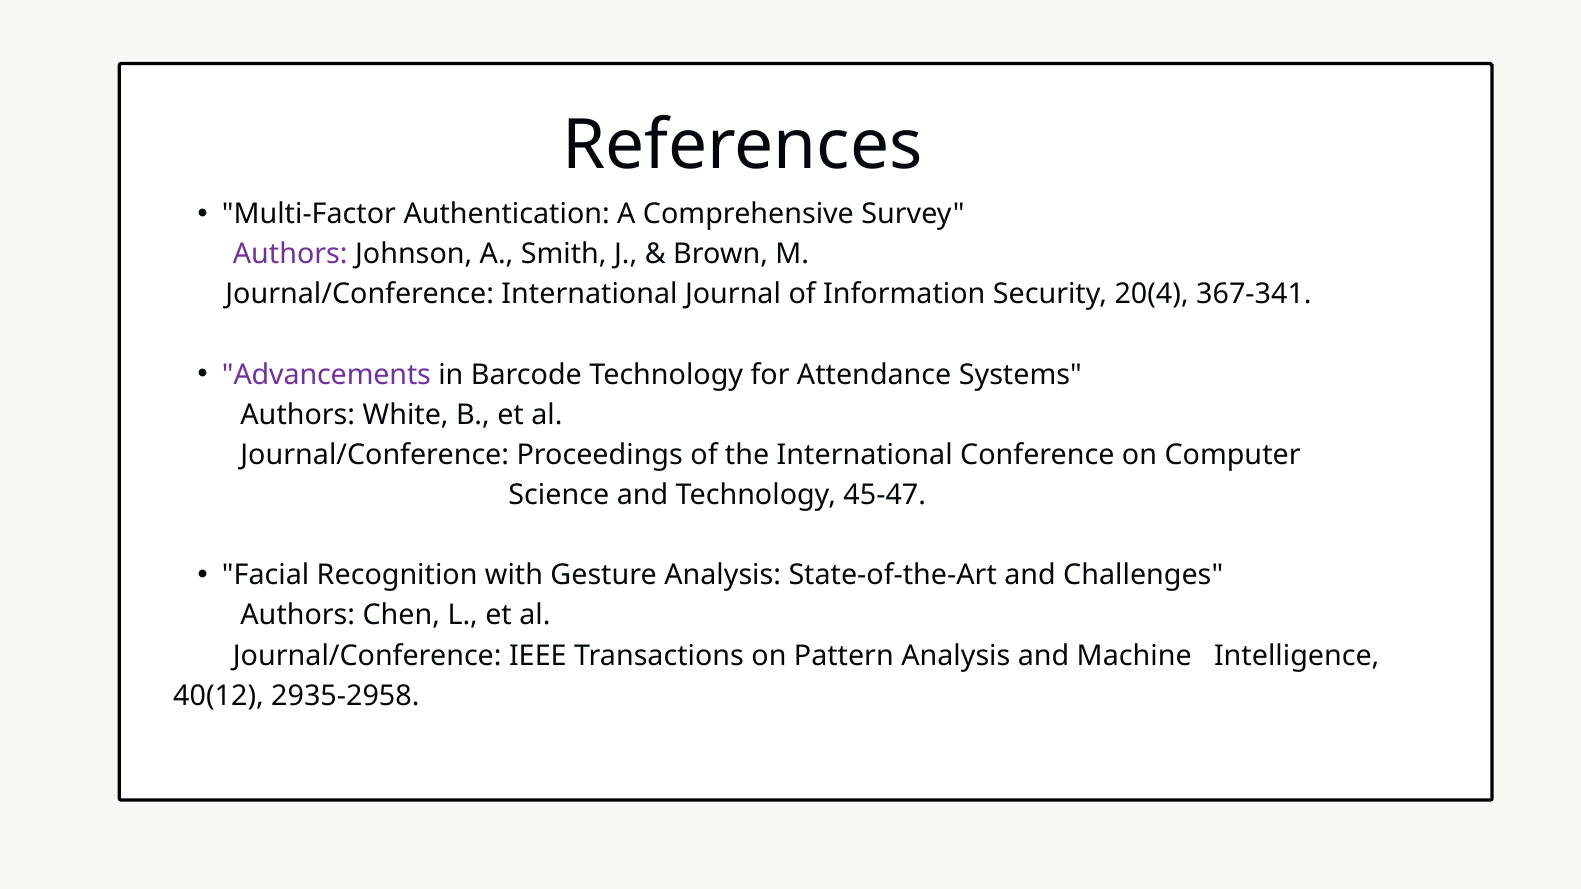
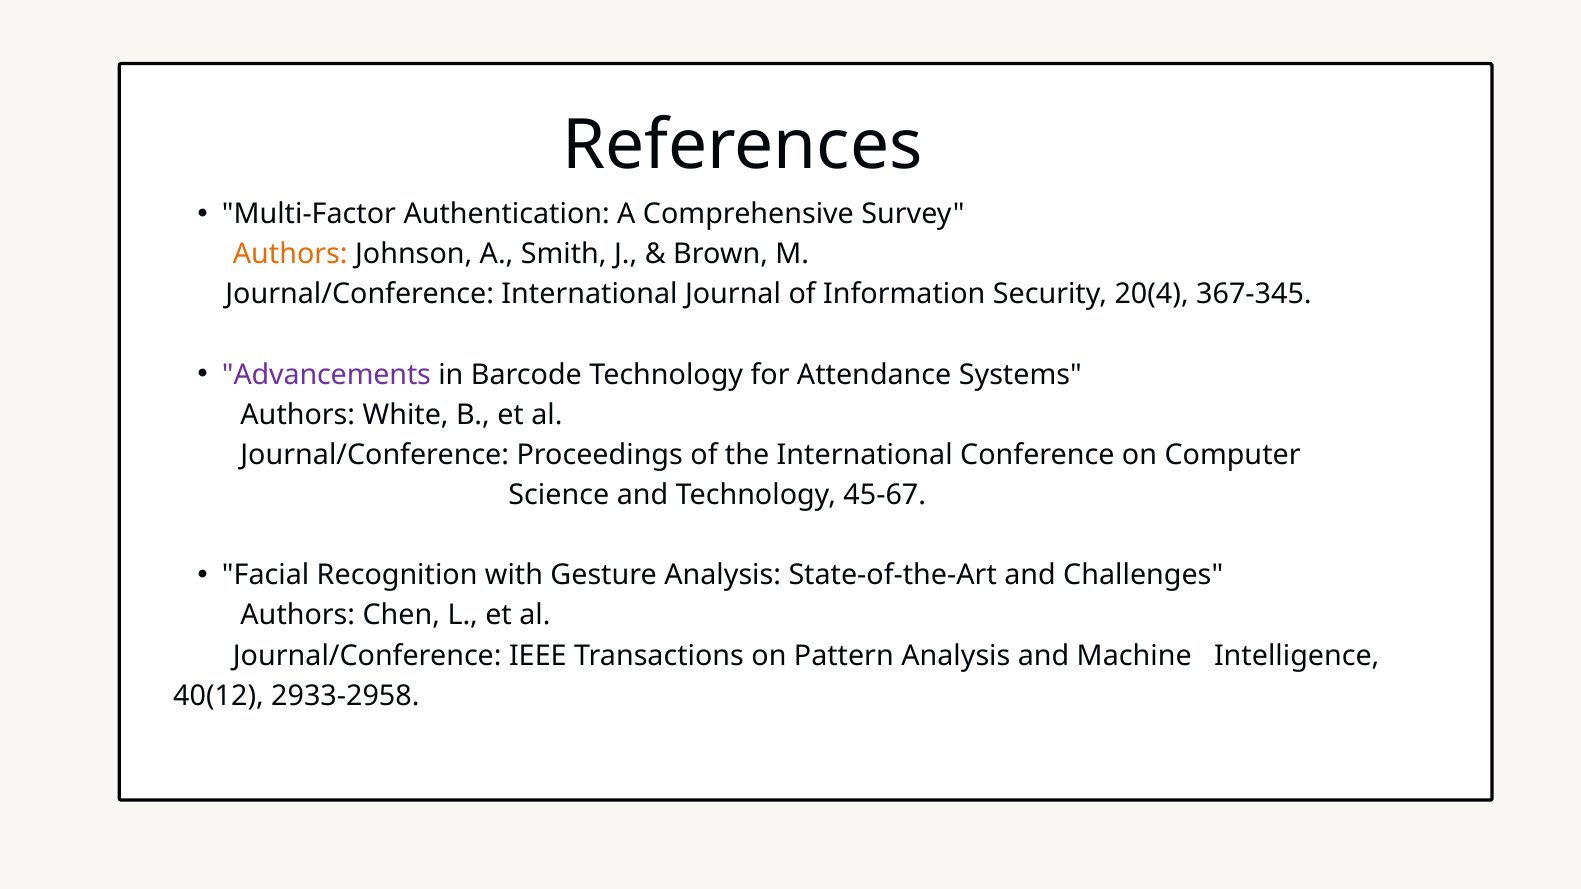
Authors at (290, 254) colour: purple -> orange
367-341: 367-341 -> 367-345
45-47: 45-47 -> 45-67
2935-2958: 2935-2958 -> 2933-2958
